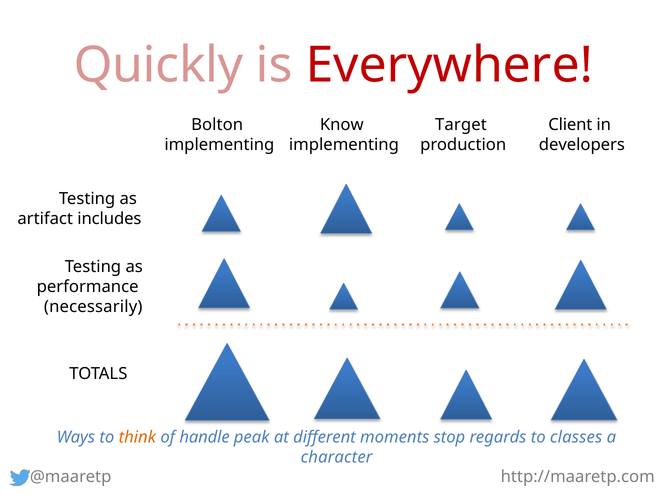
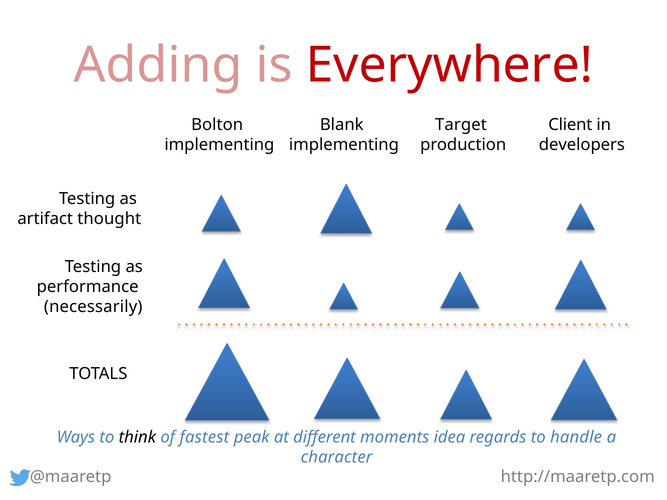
Quickly: Quickly -> Adding
Know: Know -> Blank
includes: includes -> thought
think colour: orange -> black
handle: handle -> fastest
stop: stop -> idea
classes: classes -> handle
